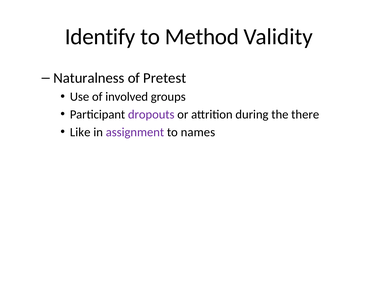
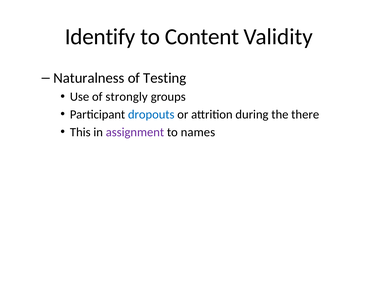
Method: Method -> Content
Pretest: Pretest -> Testing
involved: involved -> strongly
dropouts colour: purple -> blue
Like: Like -> This
